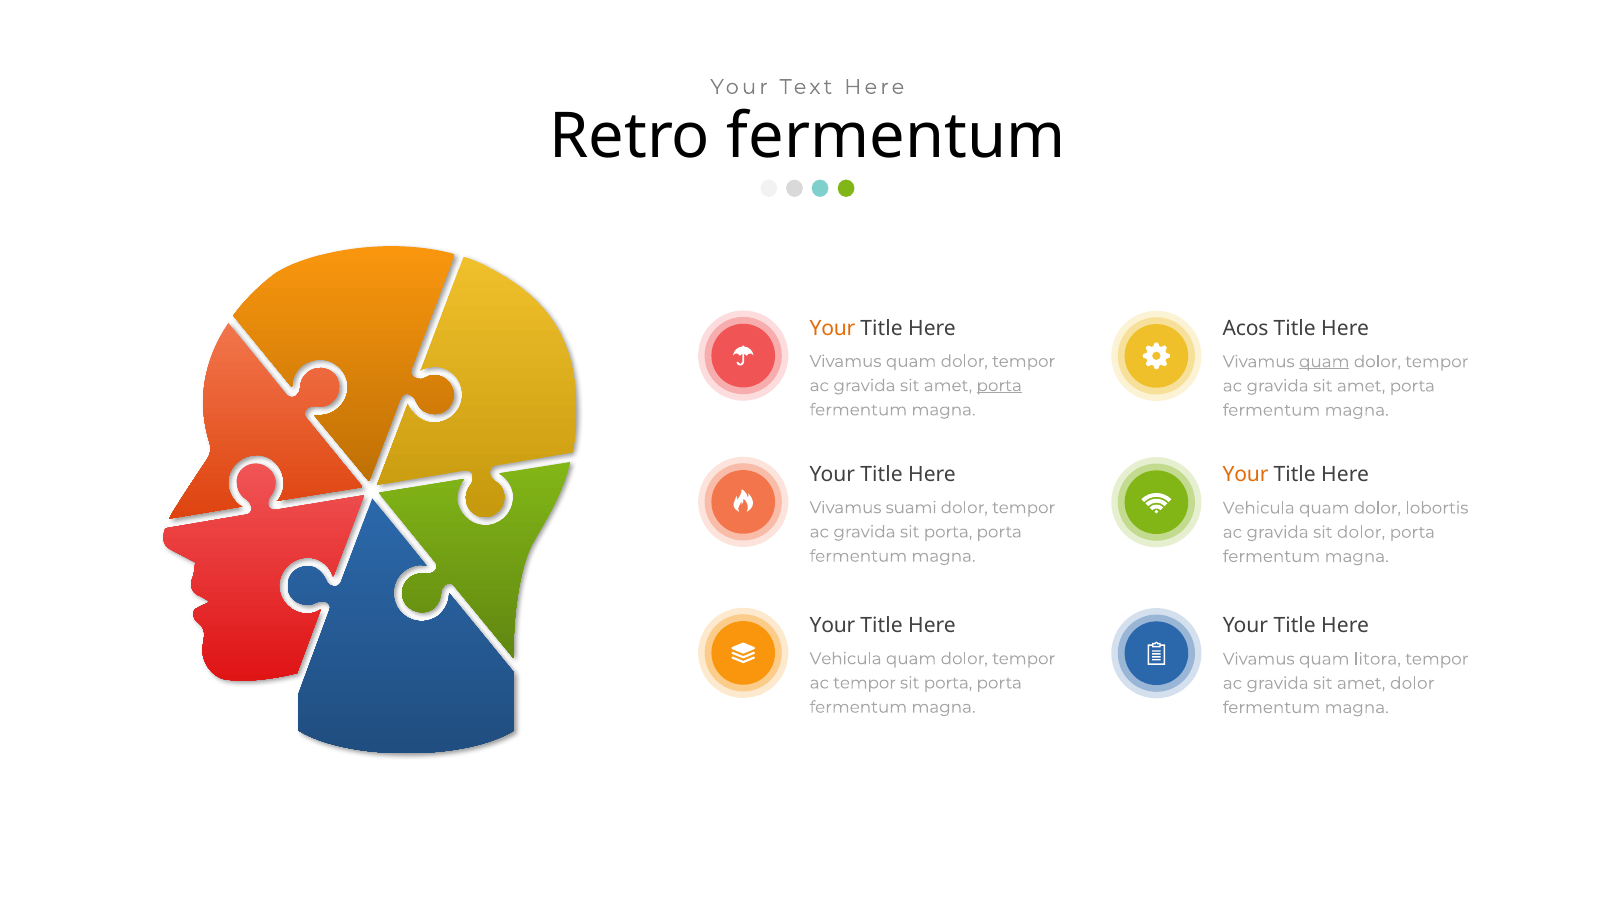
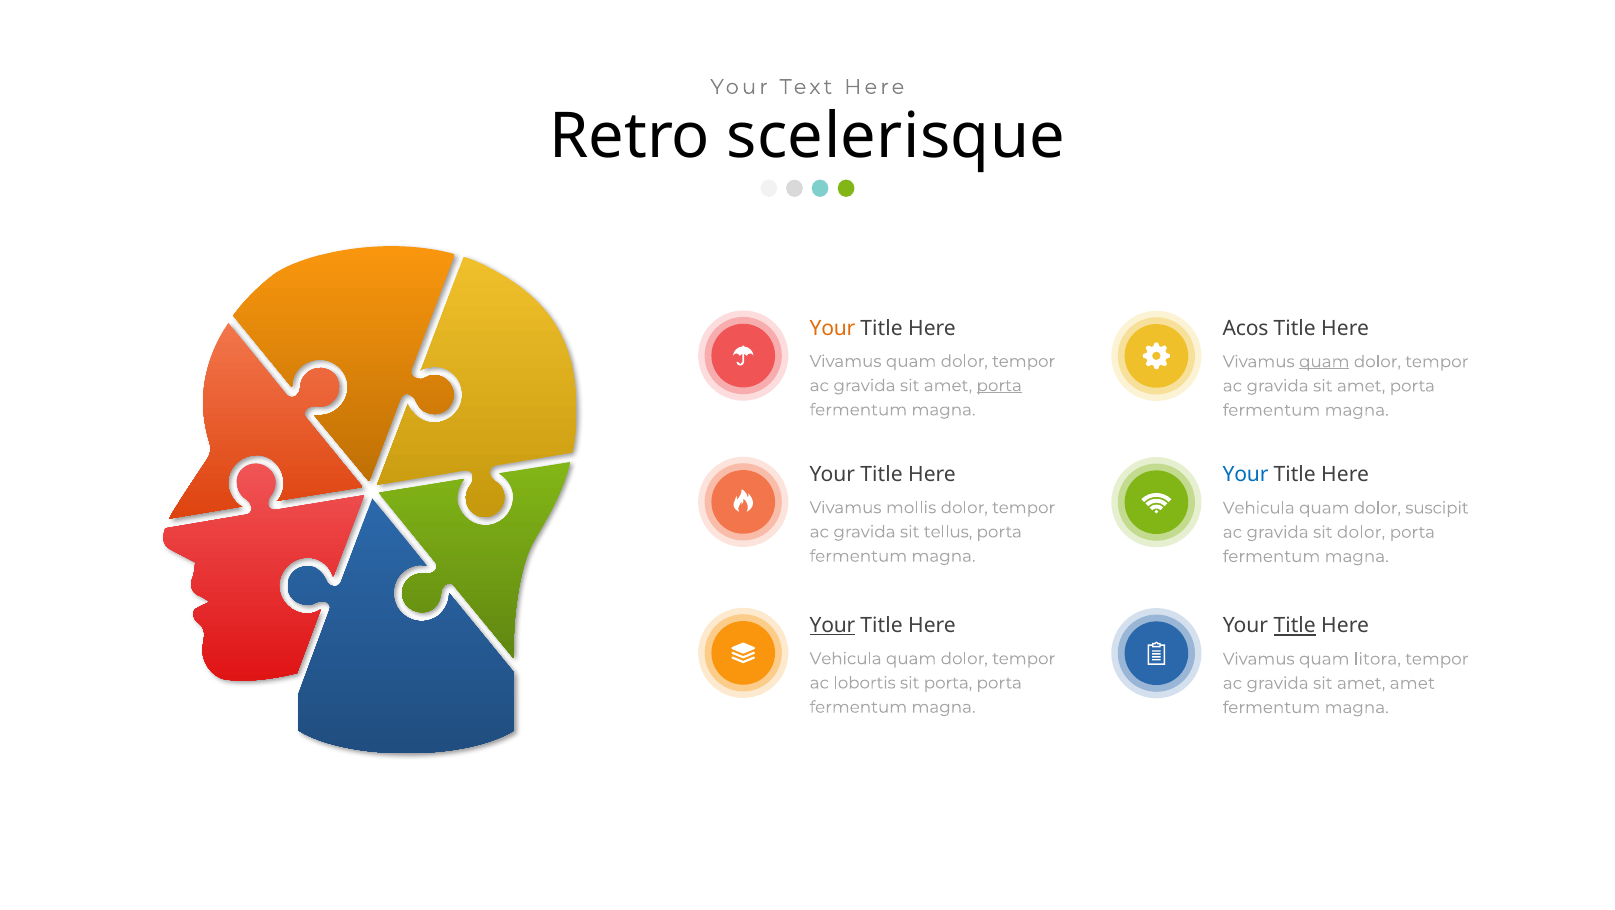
Retro fermentum: fermentum -> scelerisque
Your at (1246, 475) colour: orange -> blue
suami: suami -> mollis
lobortis: lobortis -> suscipit
gravida sit porta: porta -> tellus
Your at (832, 625) underline: none -> present
Title at (1295, 626) underline: none -> present
ac tempor: tempor -> lobortis
amet dolor: dolor -> amet
